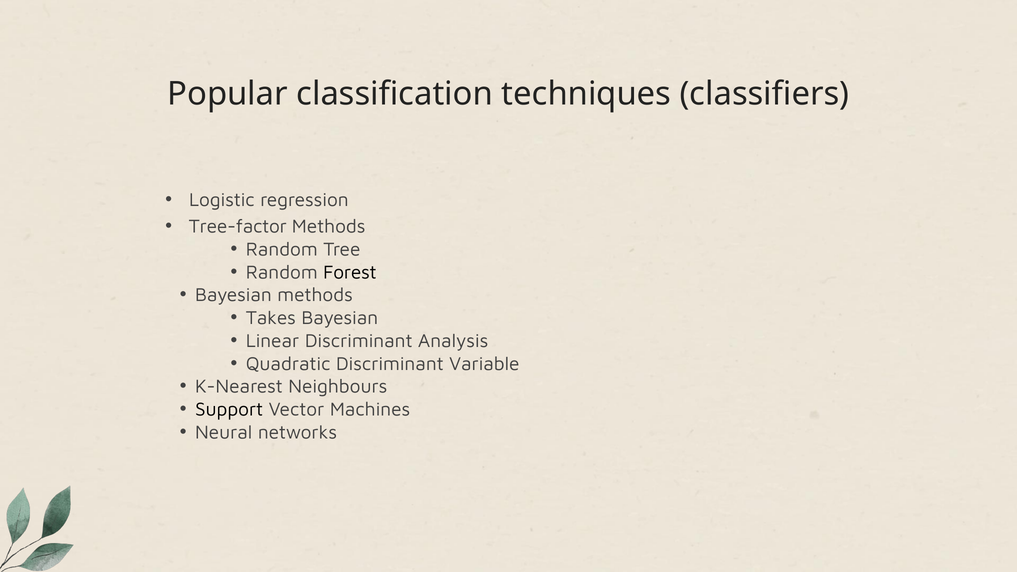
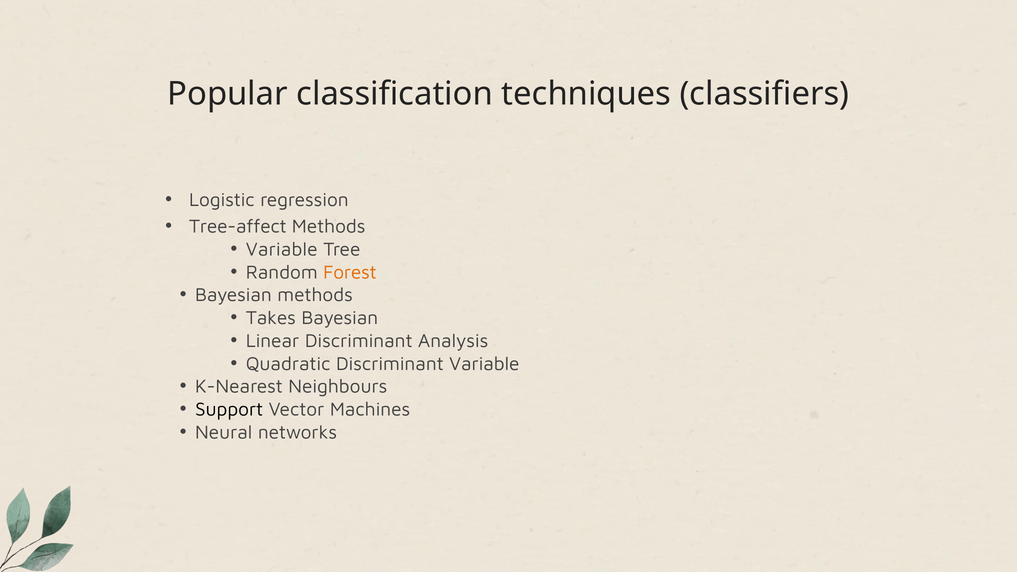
Tree-factor: Tree-factor -> Tree-affect
Random at (282, 249): Random -> Variable
Forest colour: black -> orange
